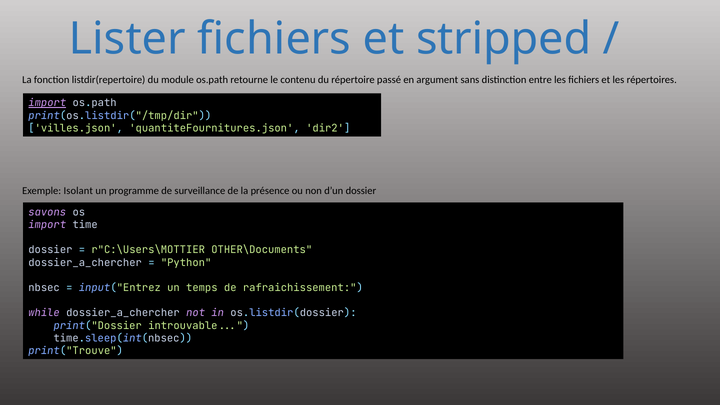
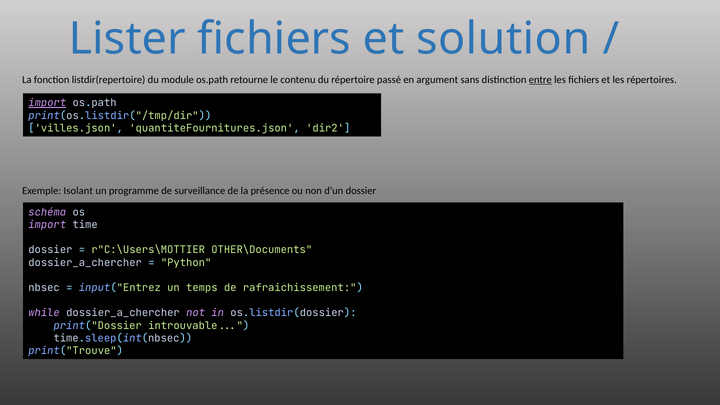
stripped: stripped -> solution
entre underline: none -> present
savons: savons -> schéma
